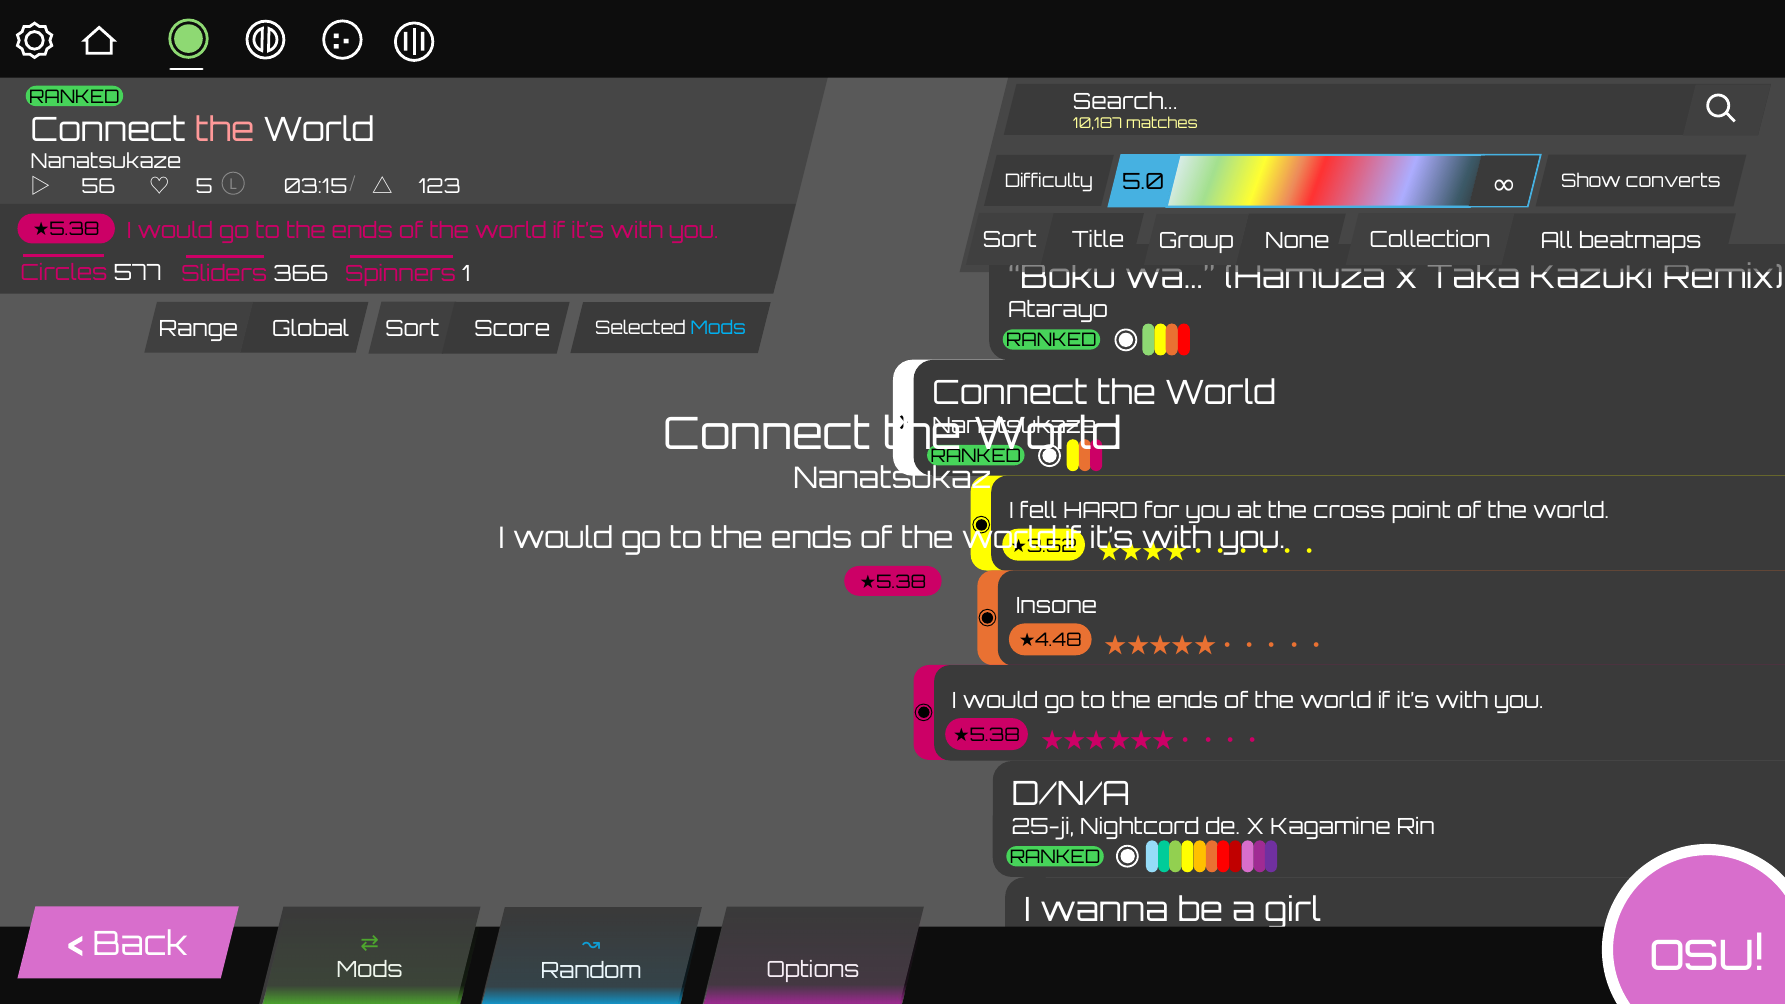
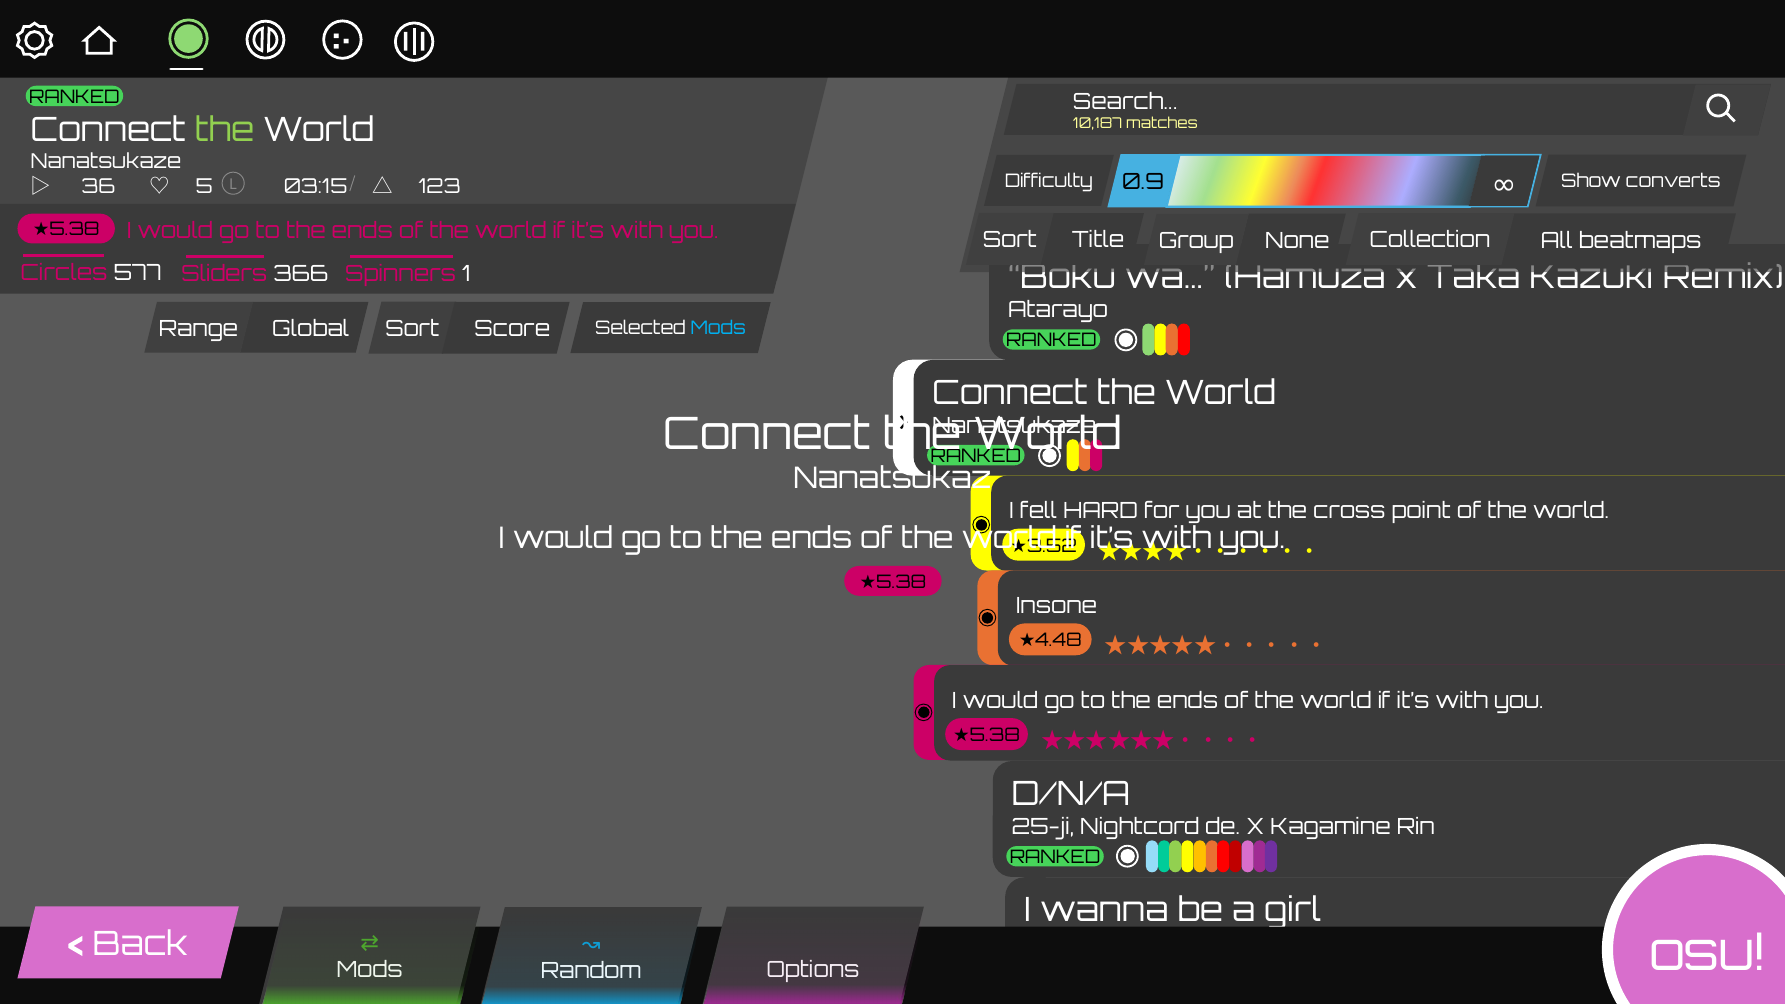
the at (225, 131) colour: pink -> light green
5.0: 5.0 -> 0.9
56: 56 -> 36
